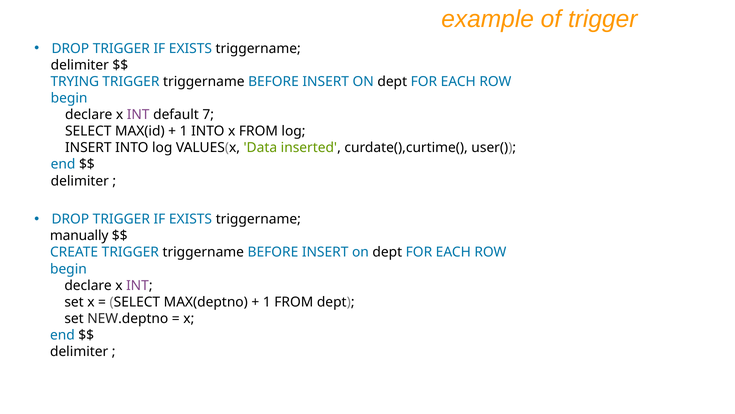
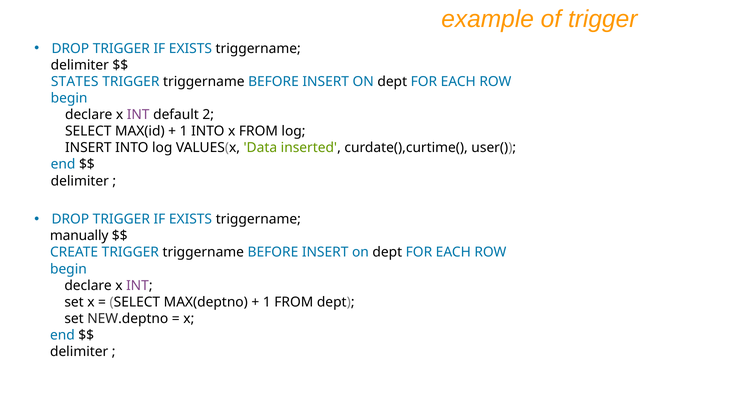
TRYING: TRYING -> STATES
7: 7 -> 2
